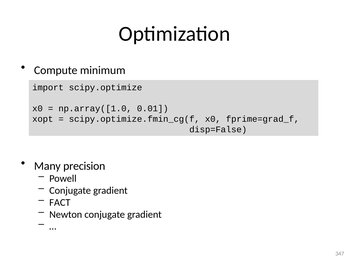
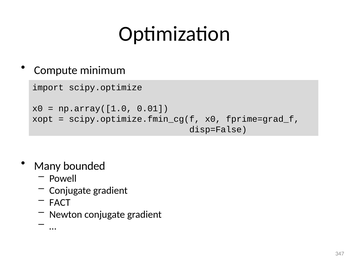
precision: precision -> bounded
